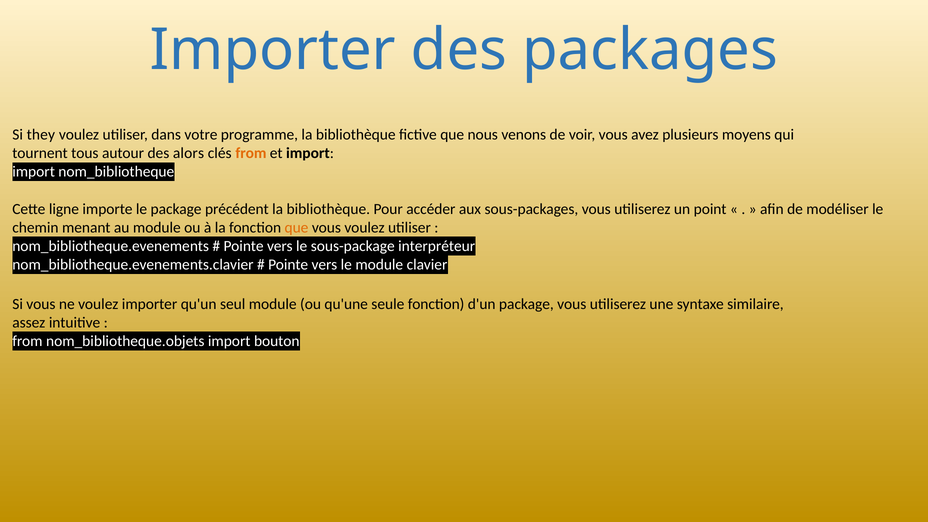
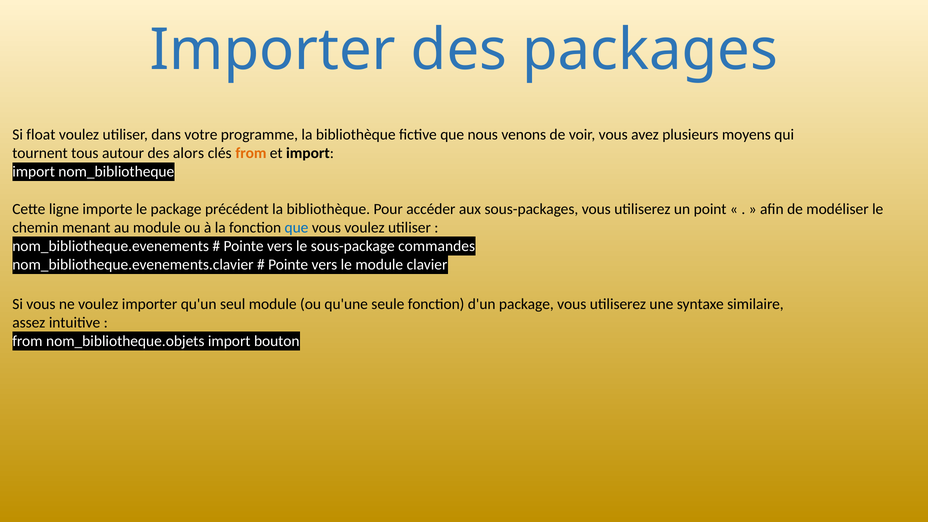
they: they -> float
que at (297, 228) colour: orange -> blue
interpréteur: interpréteur -> commandes
